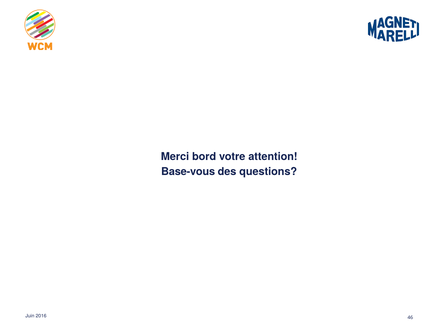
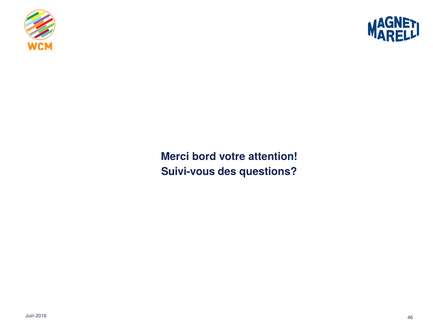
Base-vous: Base-vous -> Suivi-vous
